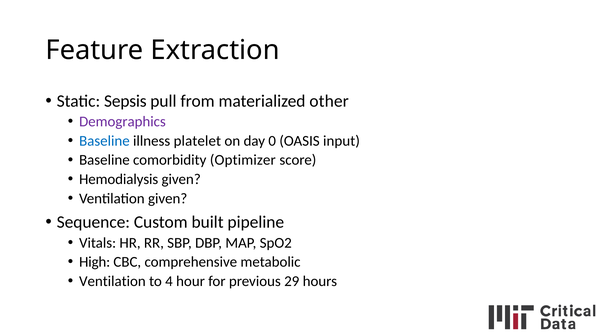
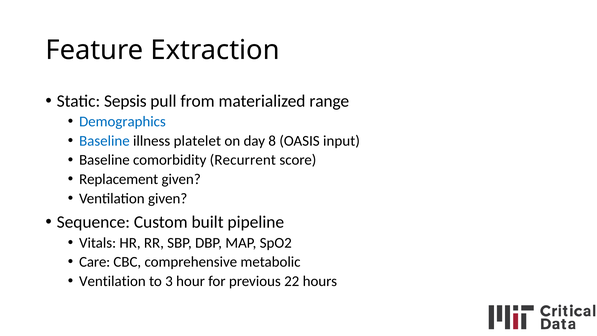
other: other -> range
Demographics colour: purple -> blue
0: 0 -> 8
Optimizer: Optimizer -> Recurrent
Hemodialysis: Hemodialysis -> Replacement
High: High -> Care
4: 4 -> 3
29: 29 -> 22
